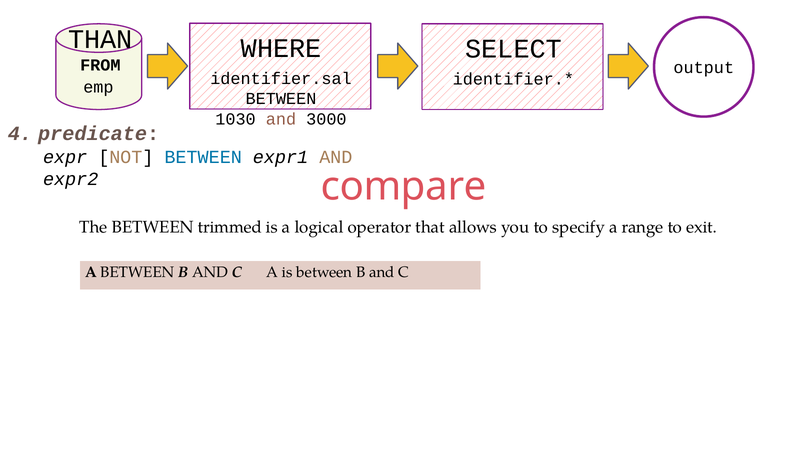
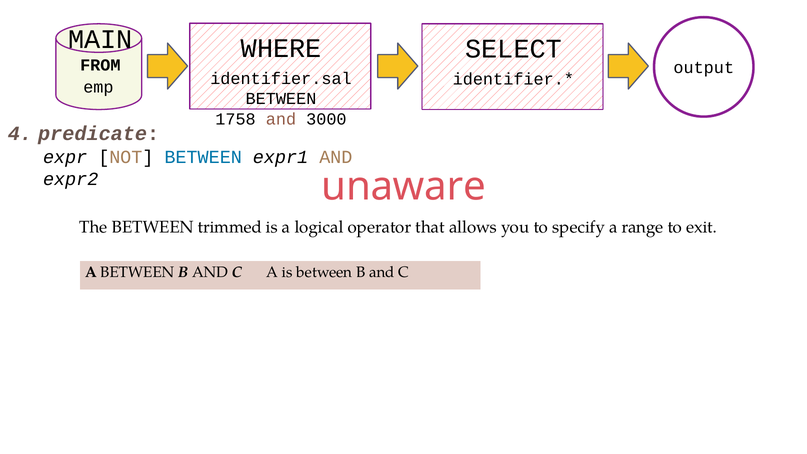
THAN: THAN -> MAIN
1030: 1030 -> 1758
compare: compare -> unaware
